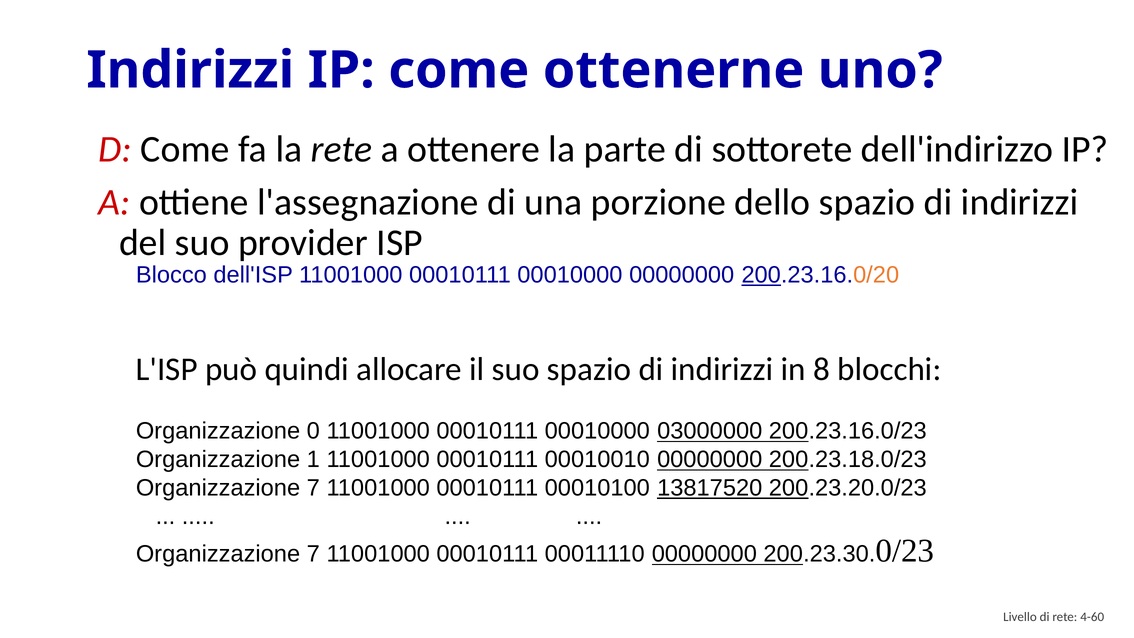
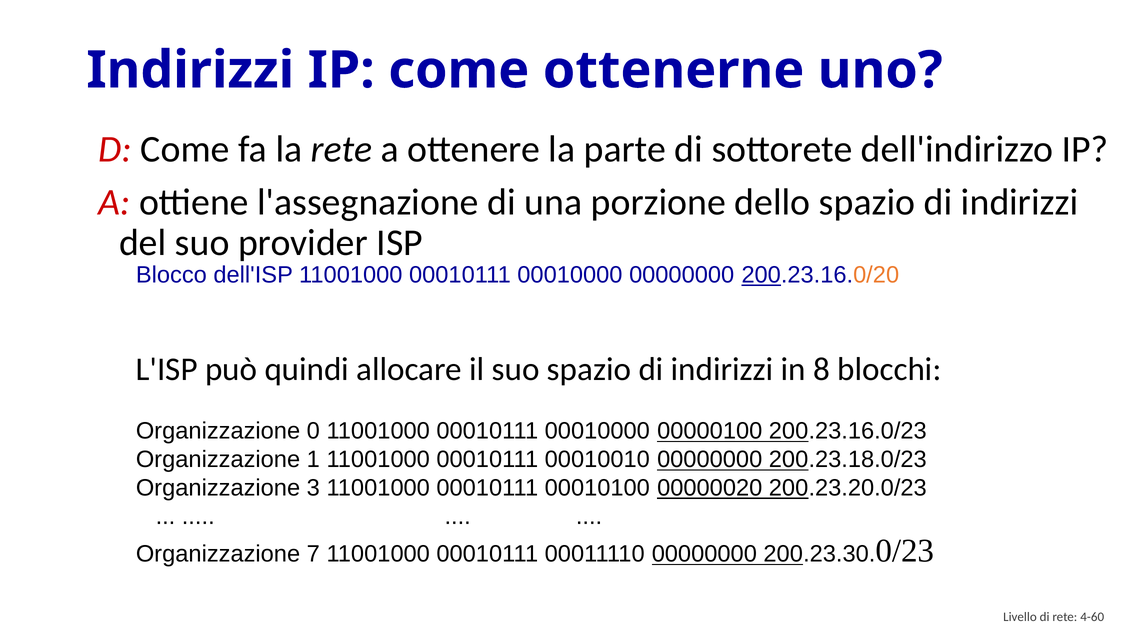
03000000: 03000000 -> 00000100
7 at (313, 488): 7 -> 3
13817520: 13817520 -> 00000020
